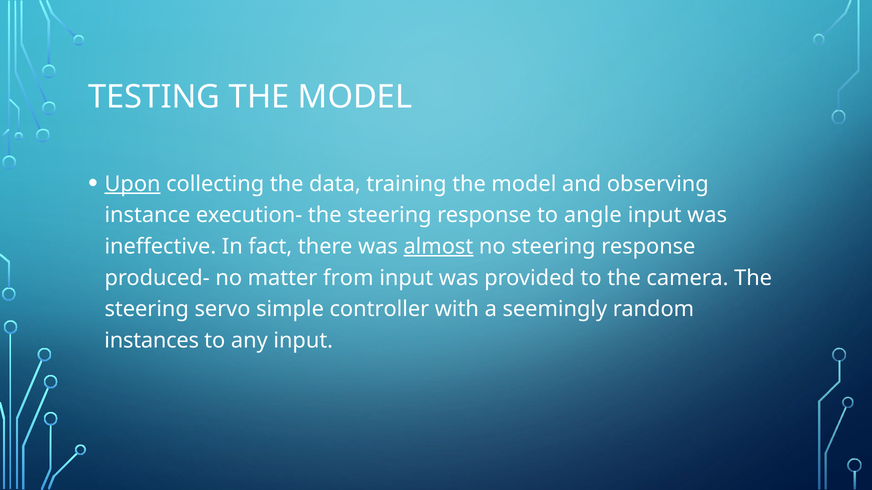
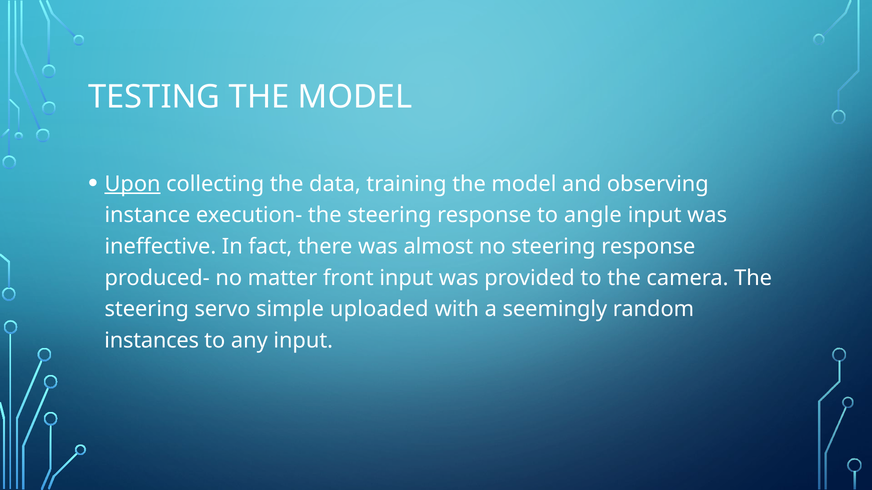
almost underline: present -> none
from: from -> front
controller: controller -> uploaded
